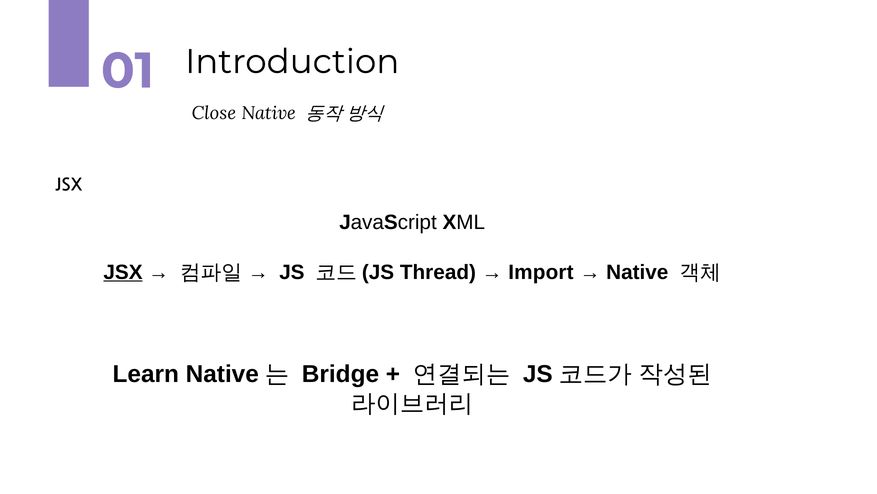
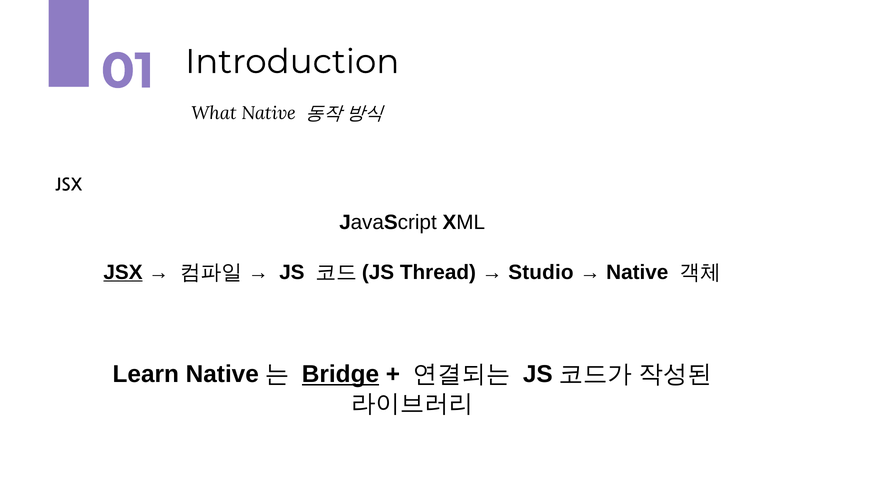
Close: Close -> What
Import: Import -> Studio
Bridge underline: none -> present
